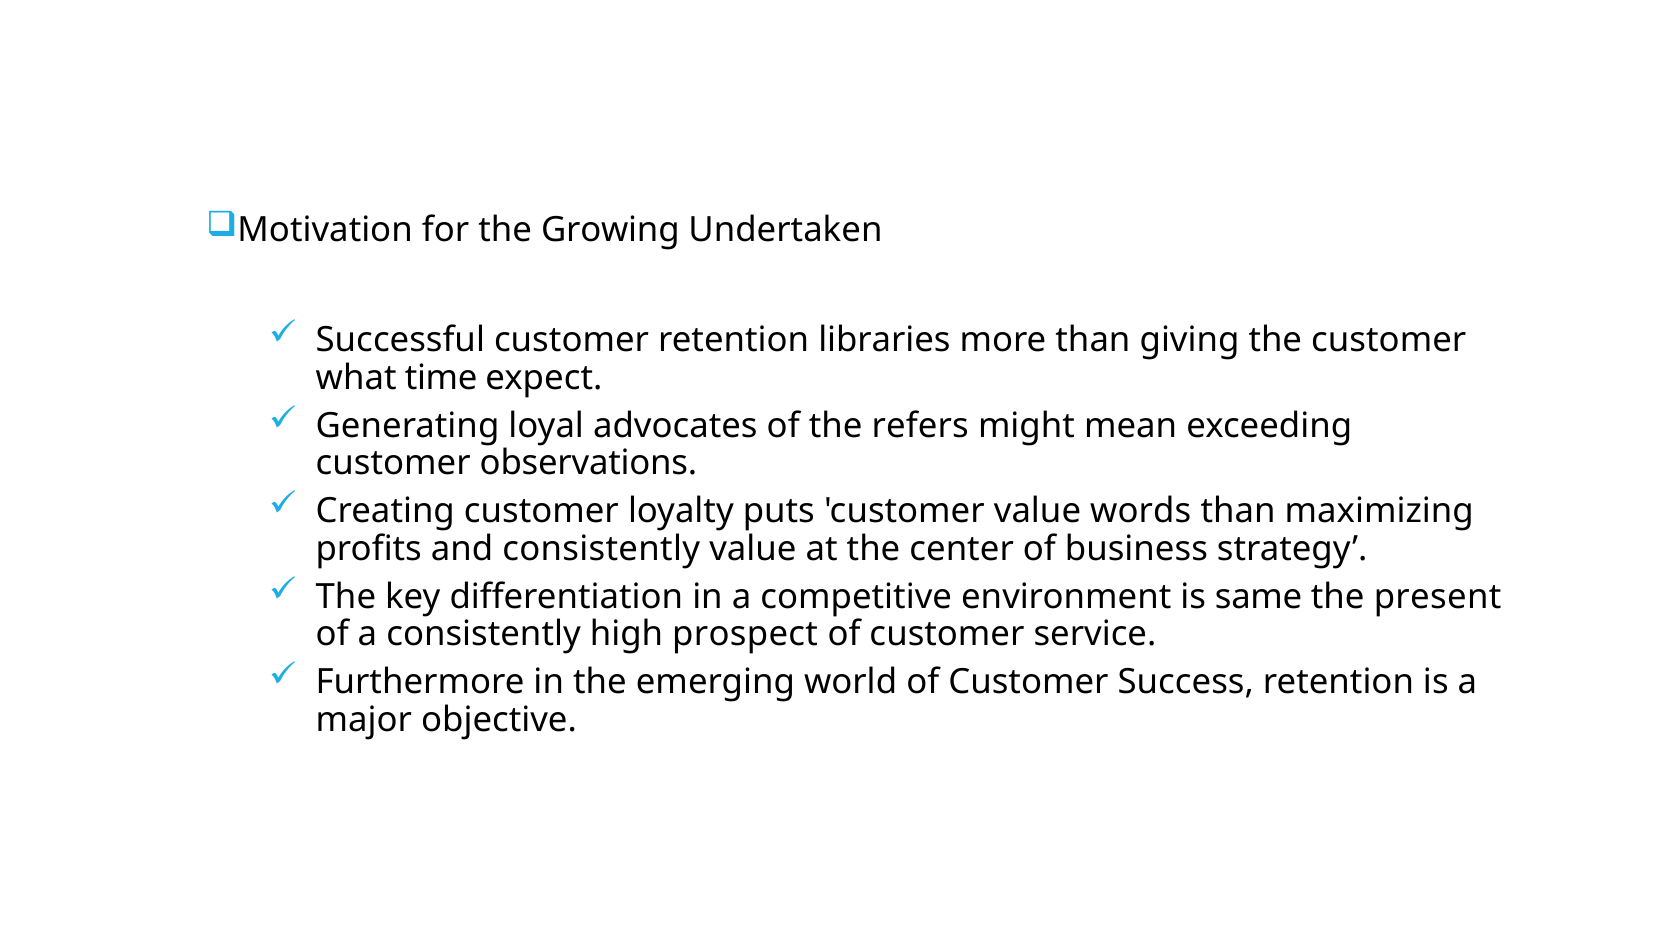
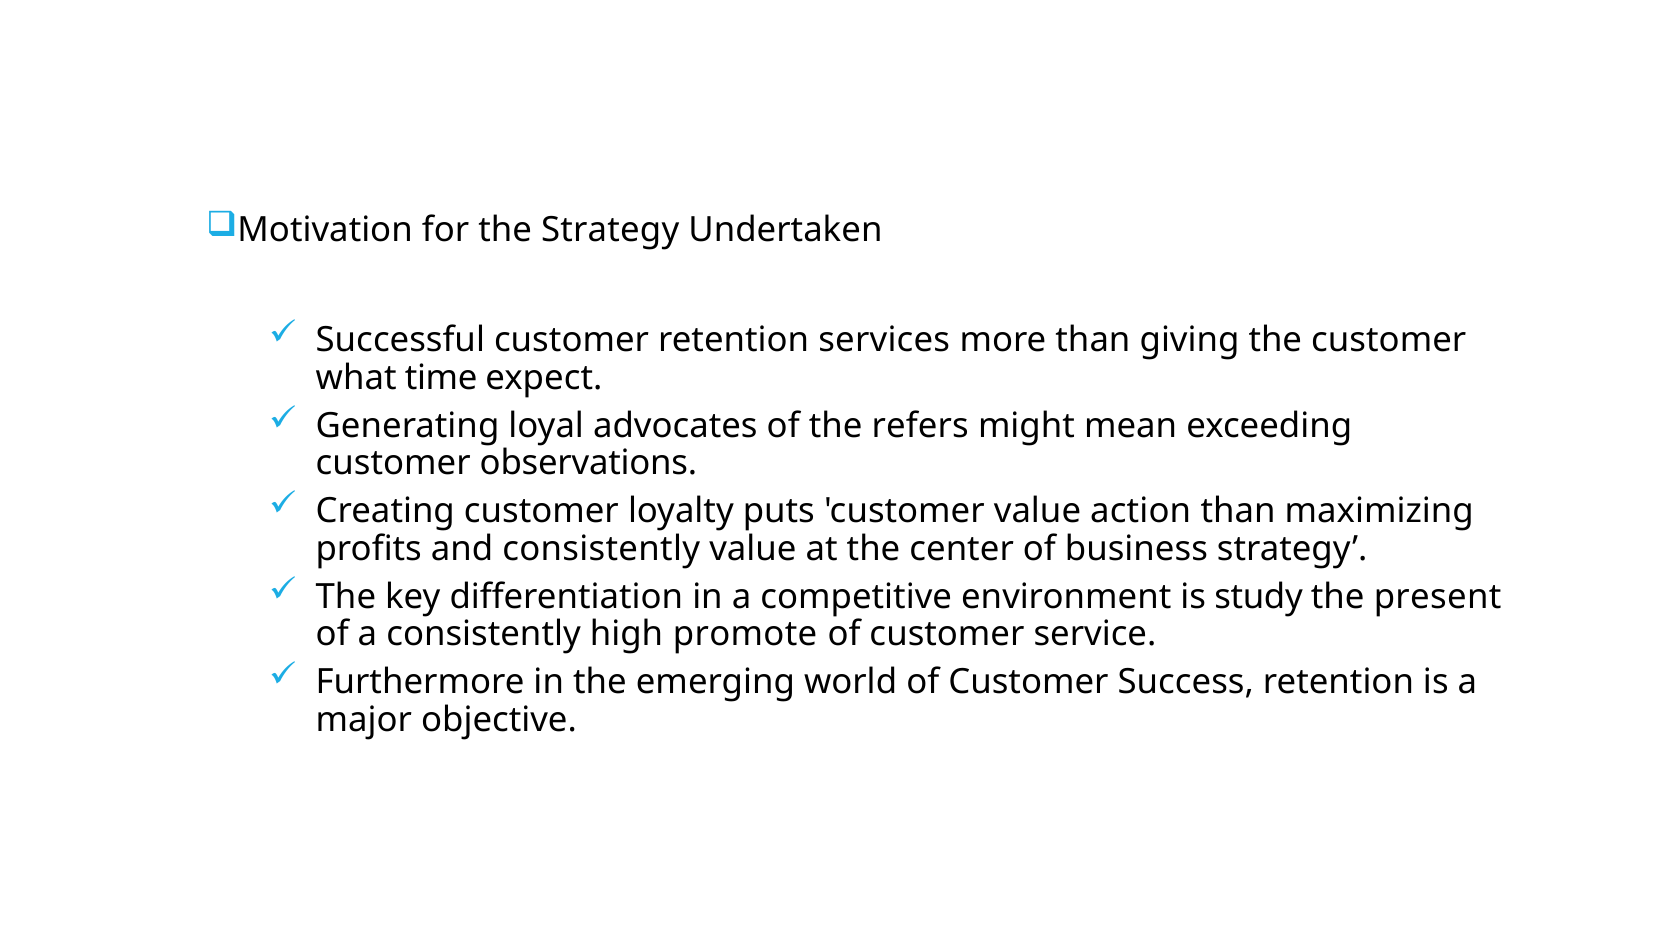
the Growing: Growing -> Strategy
libraries: libraries -> services
words: words -> action
same: same -> study
prospect: prospect -> promote
